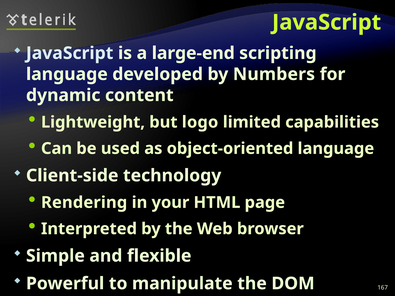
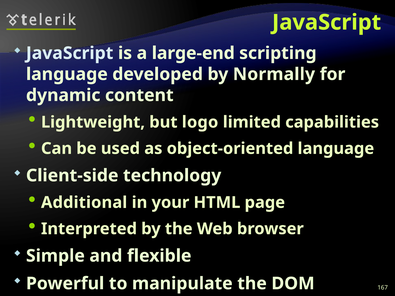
Numbers: Numbers -> Normally
Rendering: Rendering -> Additional
